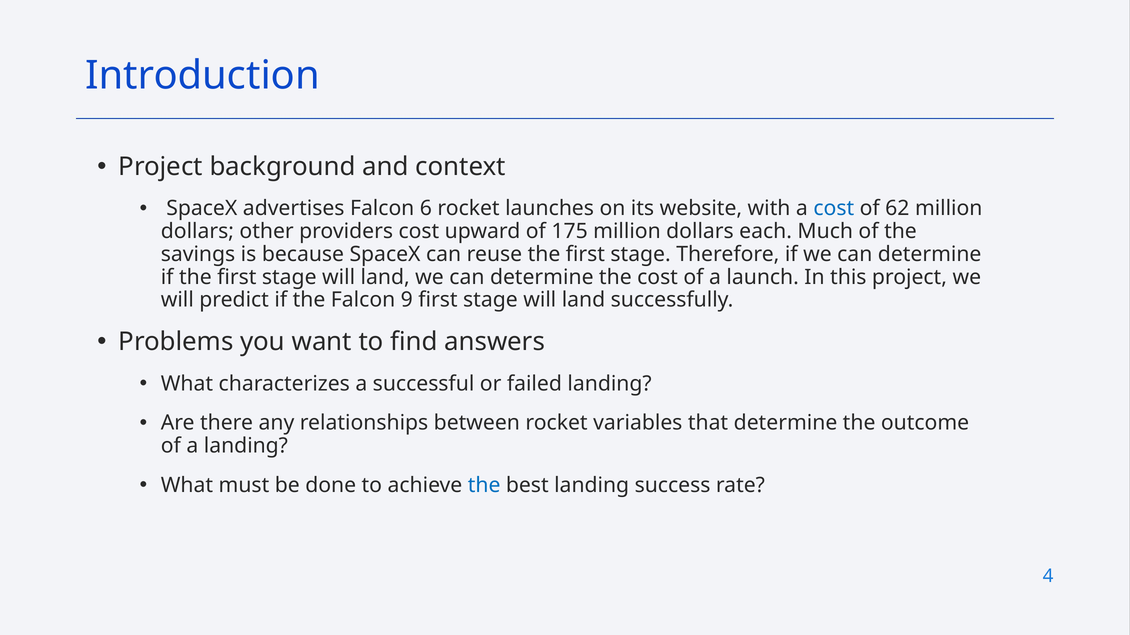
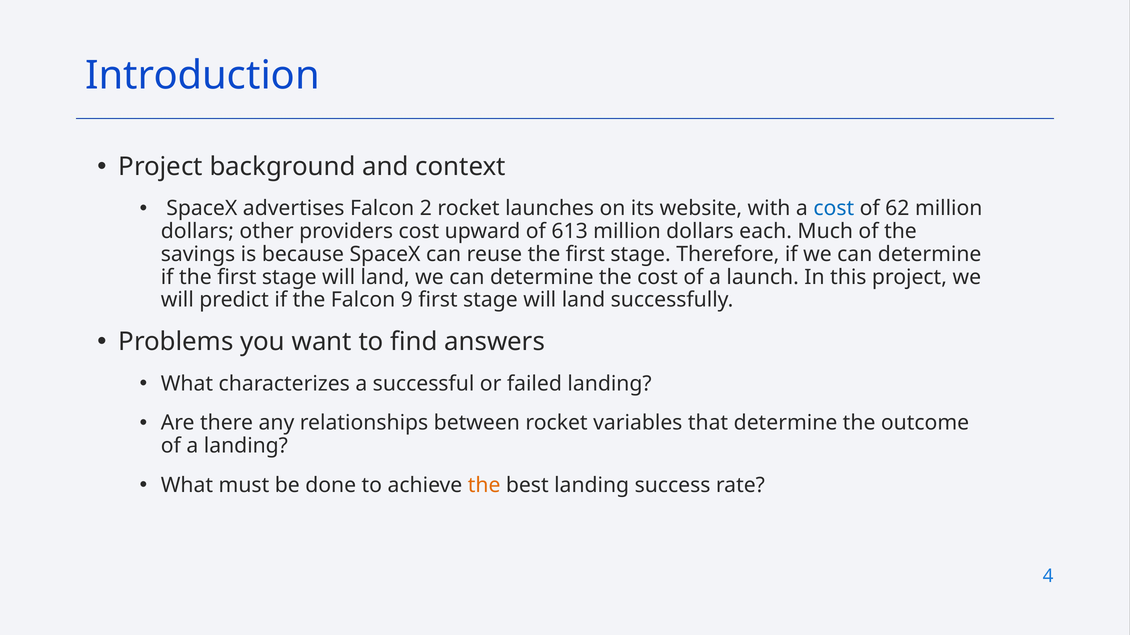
6: 6 -> 2
175: 175 -> 613
the at (484, 486) colour: blue -> orange
